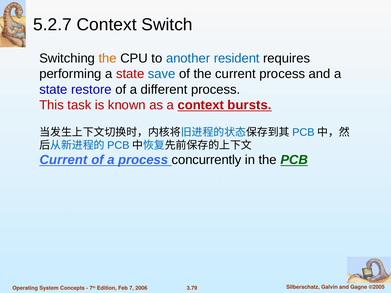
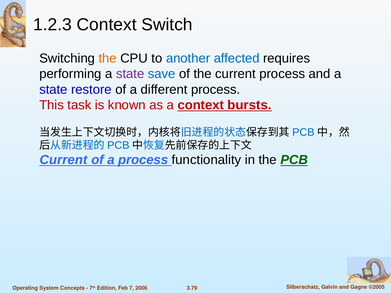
5.2.7: 5.2.7 -> 1.2.3
resident: resident -> affected
state at (130, 74) colour: red -> purple
concurrently: concurrently -> functionality
